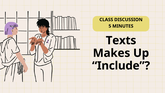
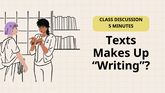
Include: Include -> Writing
